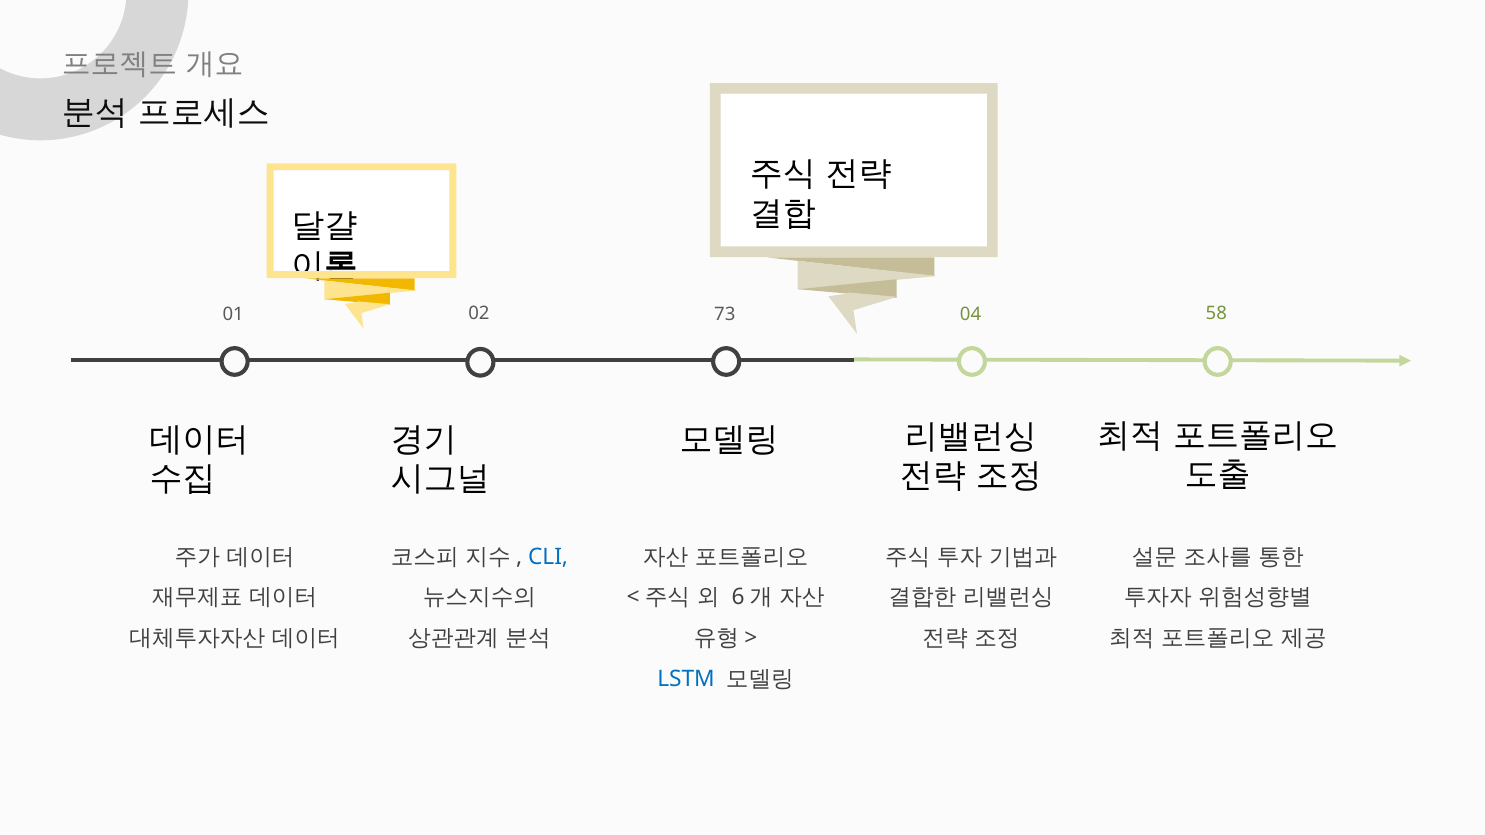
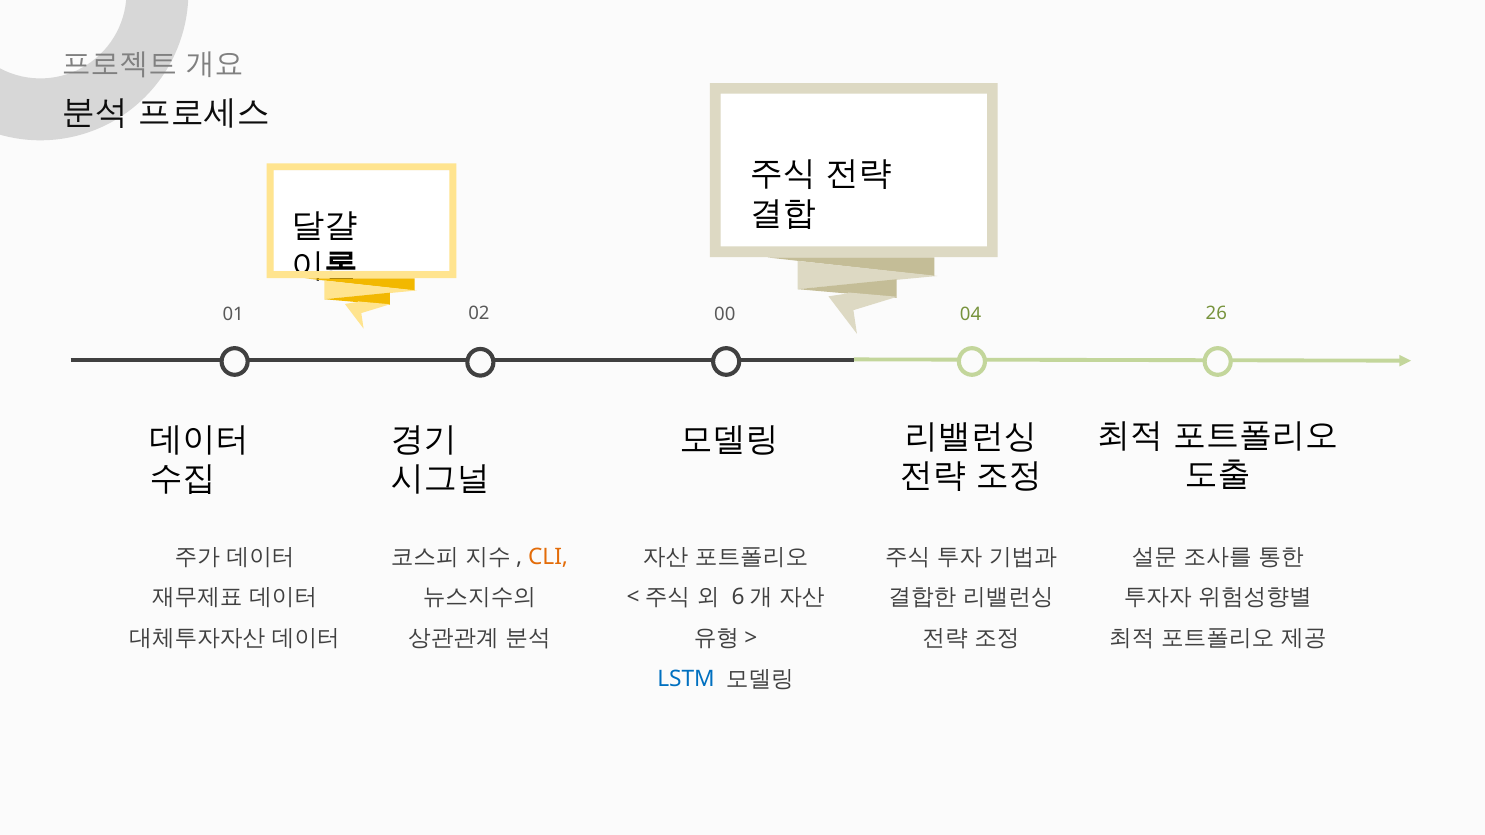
73: 73 -> 00
58: 58 -> 26
CLI colour: blue -> orange
